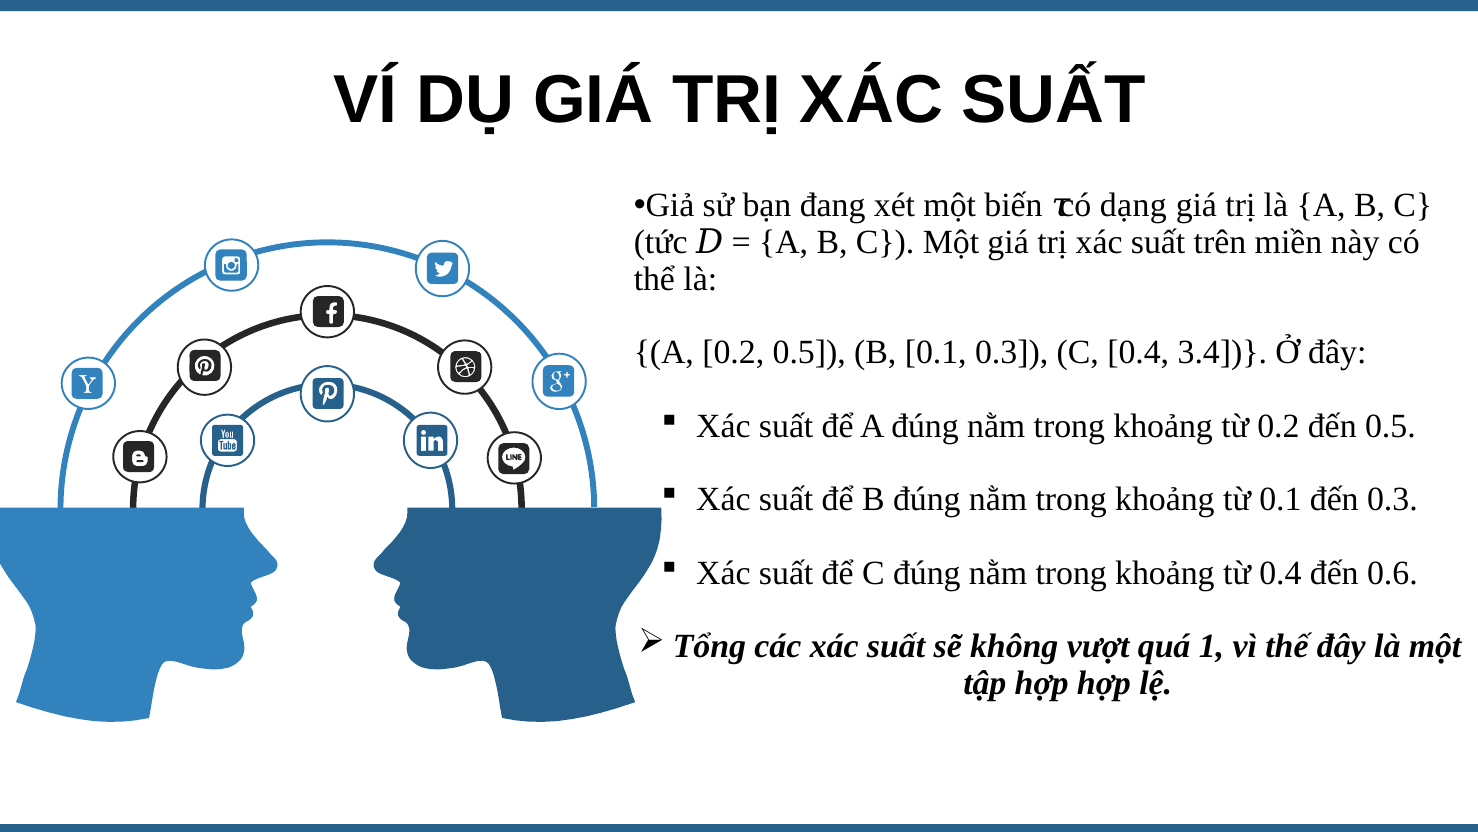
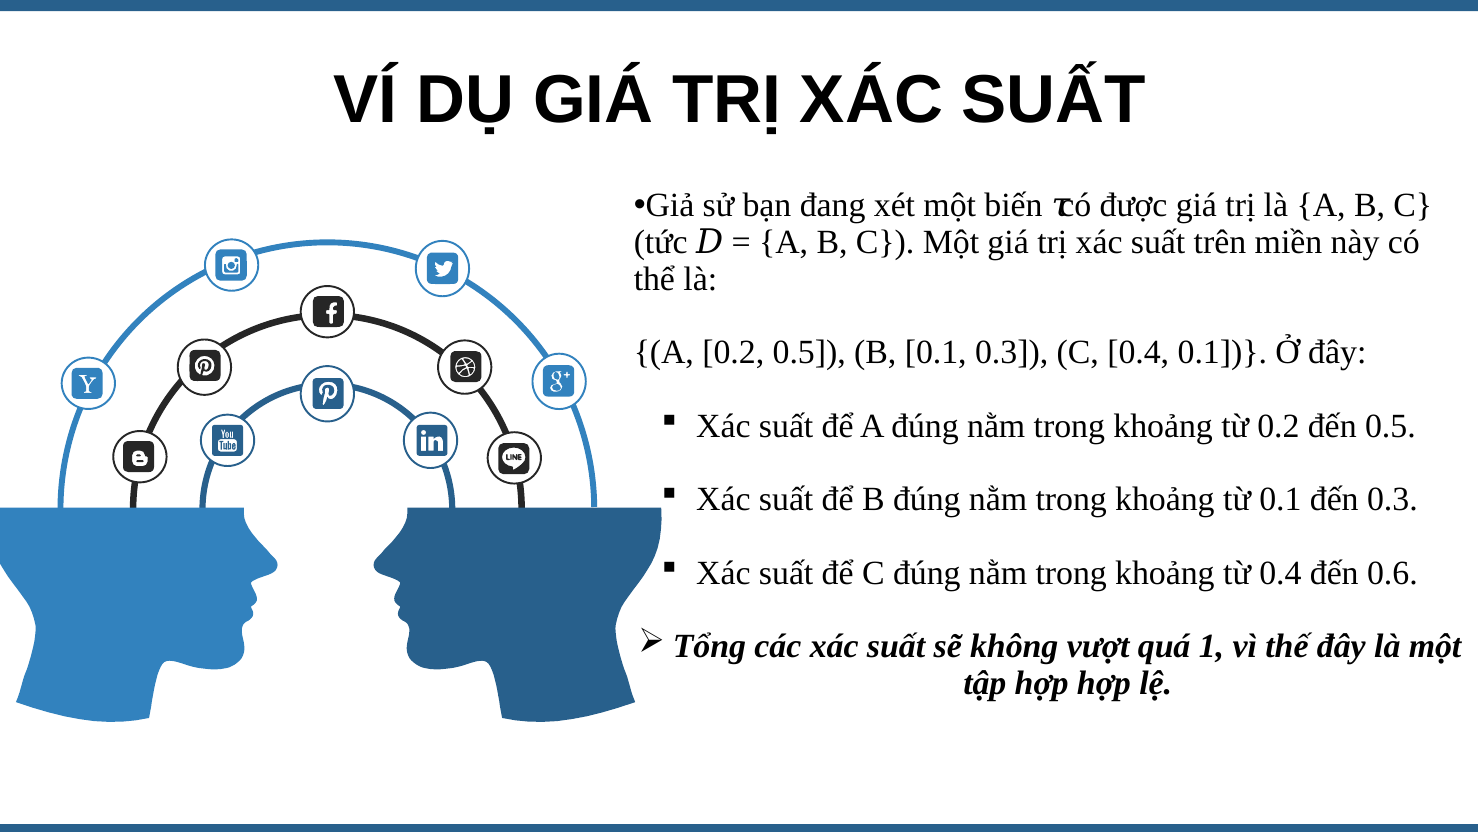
dạng: dạng -> được
0.4 3.4: 3.4 -> 0.1
